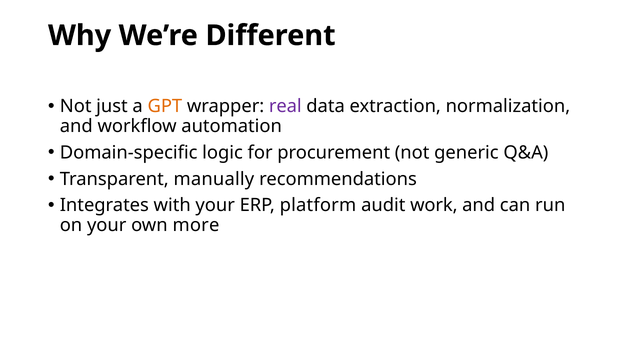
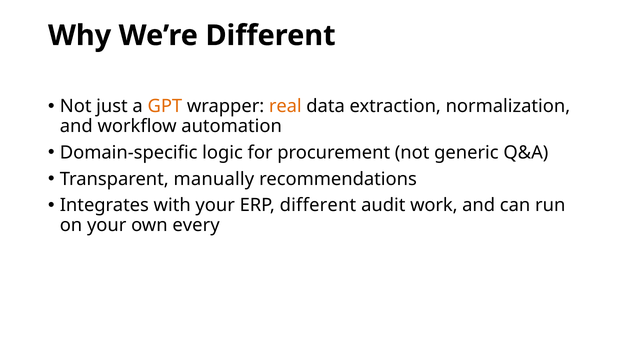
real colour: purple -> orange
ERP platform: platform -> different
more: more -> every
